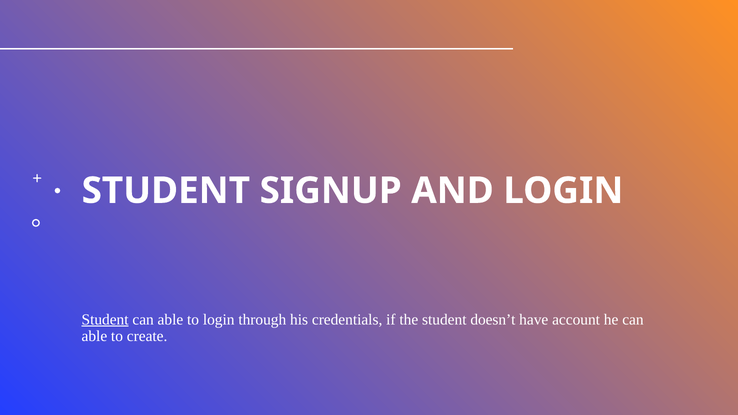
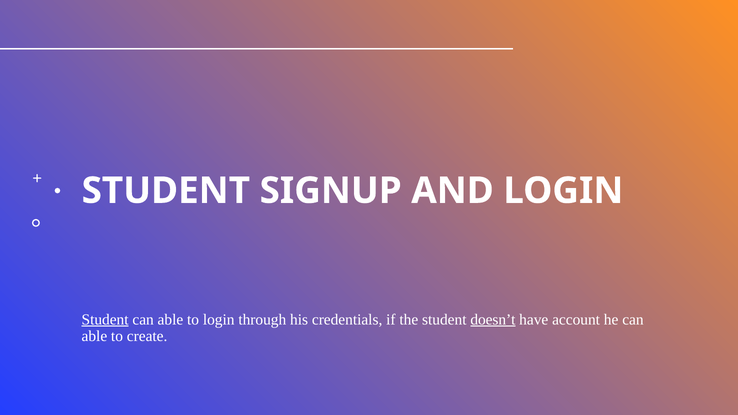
doesn’t underline: none -> present
